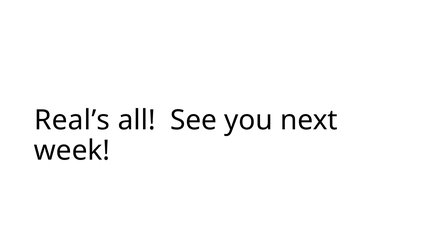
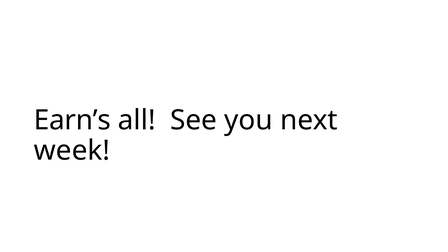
Real’s: Real’s -> Earn’s
